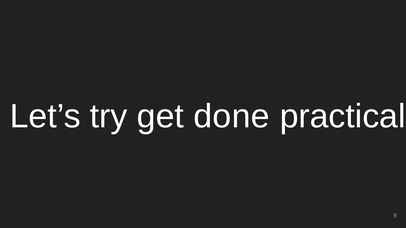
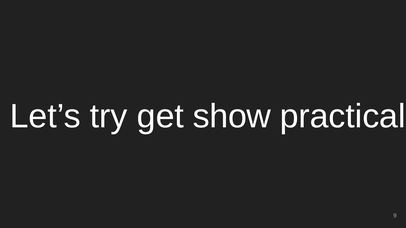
done: done -> show
